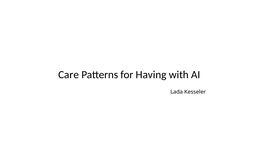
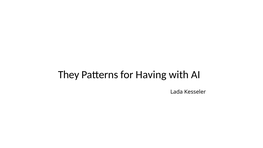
Care: Care -> They
